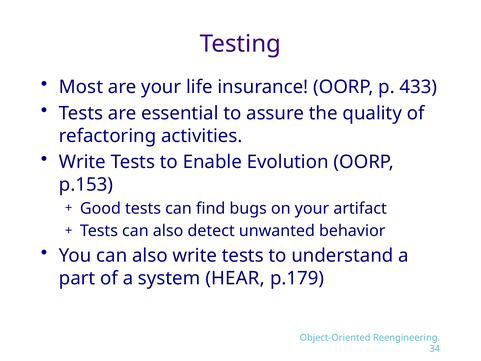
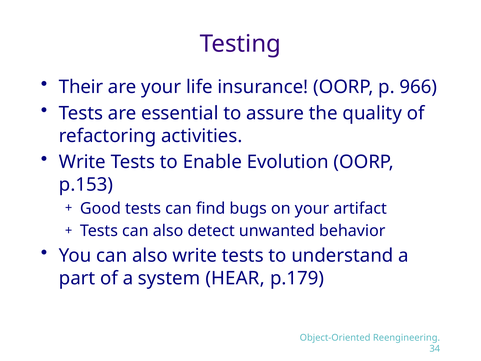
Most: Most -> Their
433: 433 -> 966
